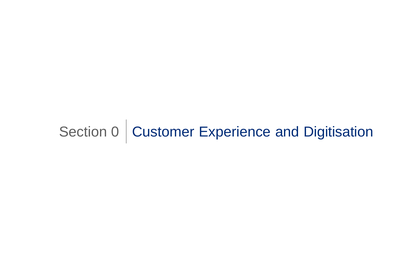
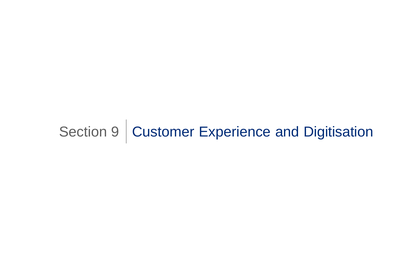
0: 0 -> 9
